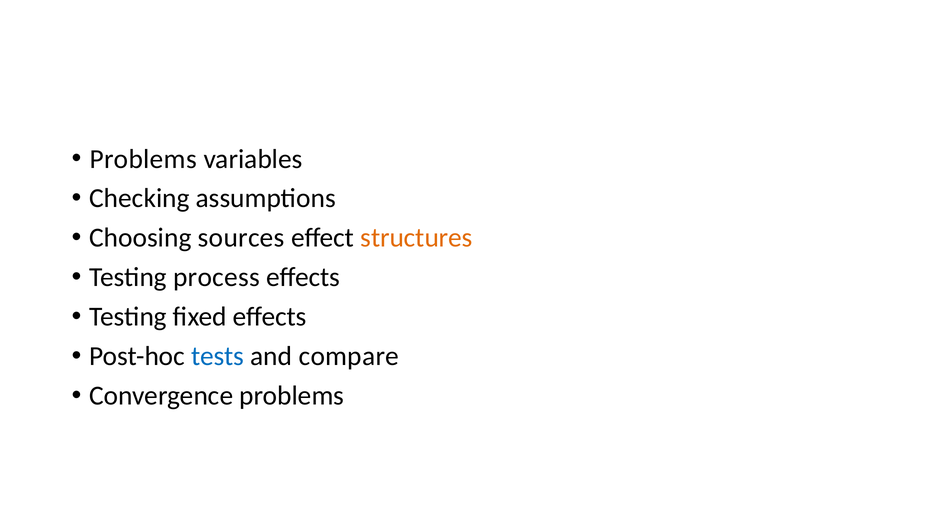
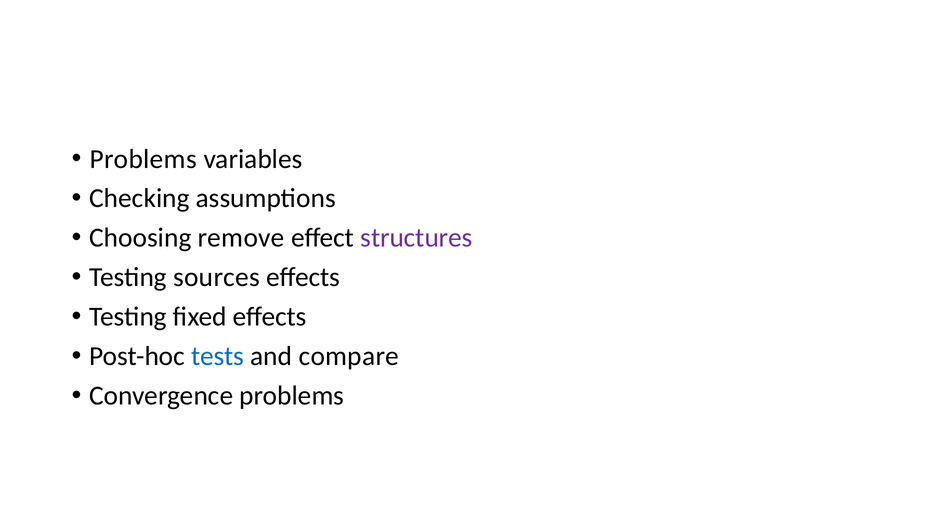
sources: sources -> remove
structures colour: orange -> purple
process: process -> sources
